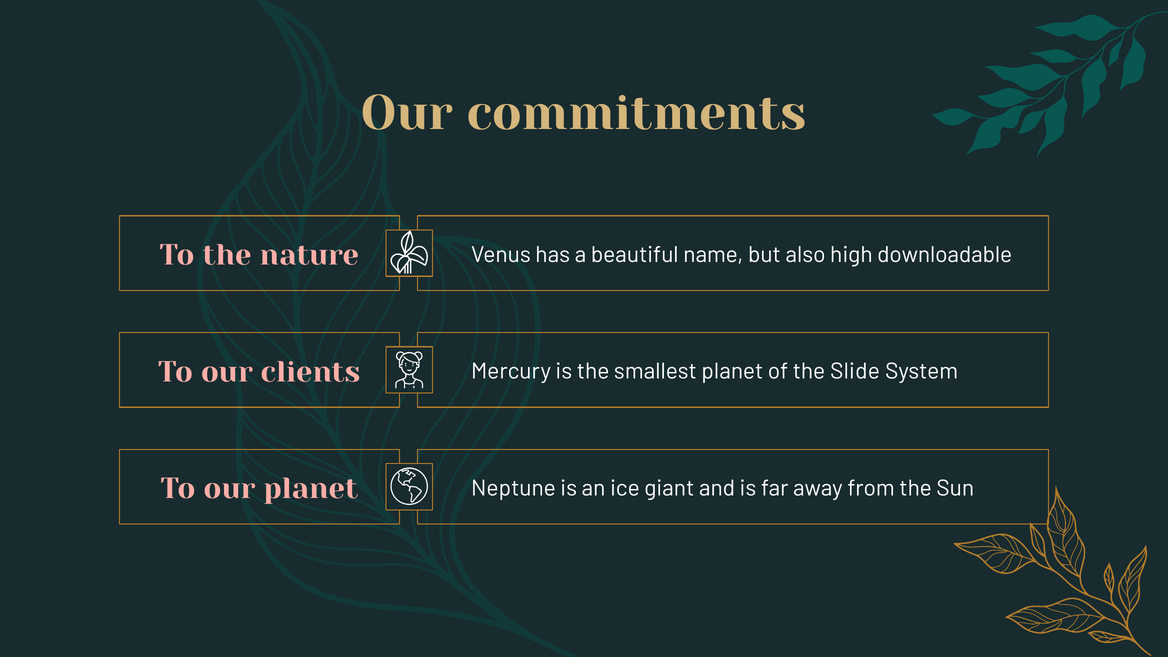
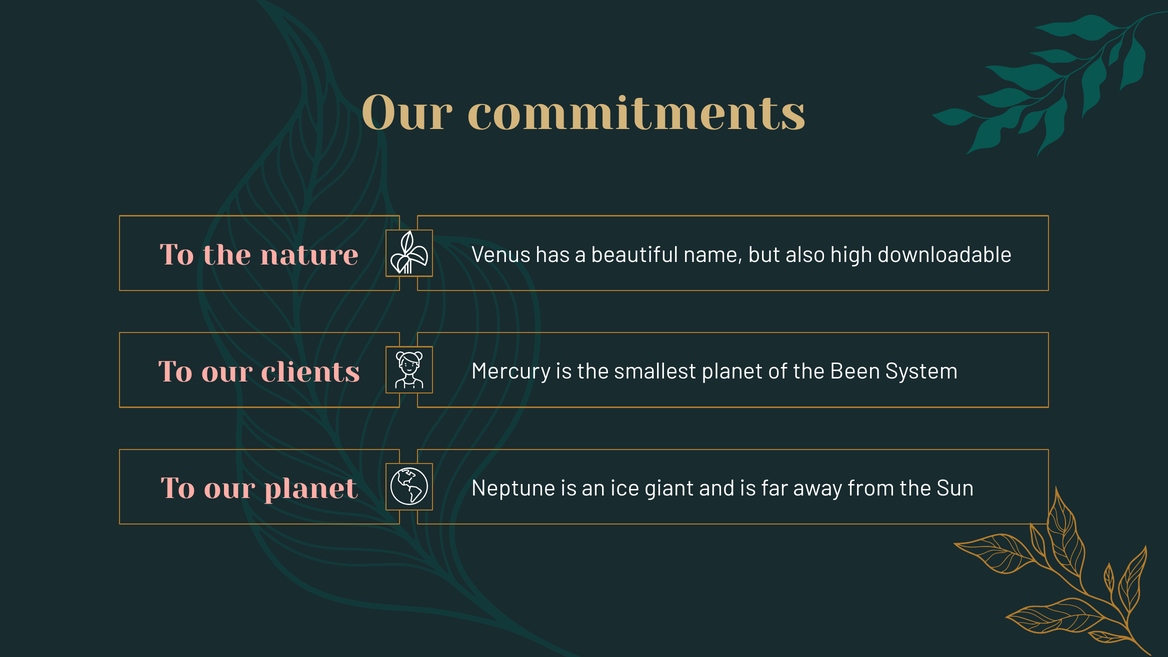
Slide: Slide -> Been
